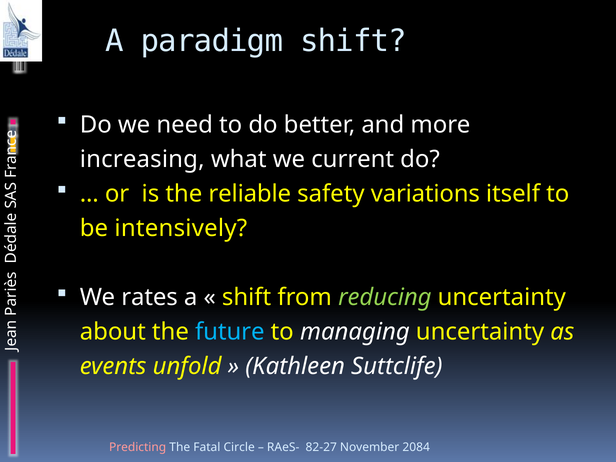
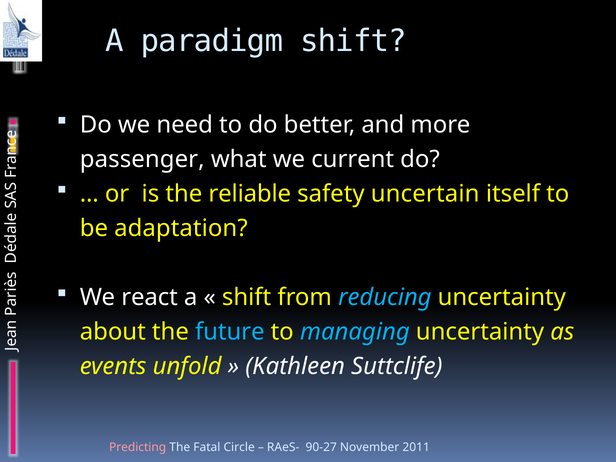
increasing: increasing -> passenger
variations: variations -> uncertain
intensively: intensively -> adaptation
rates: rates -> react
reducing colour: light green -> light blue
managing colour: white -> light blue
82-27: 82-27 -> 90-27
2084: 2084 -> 2011
